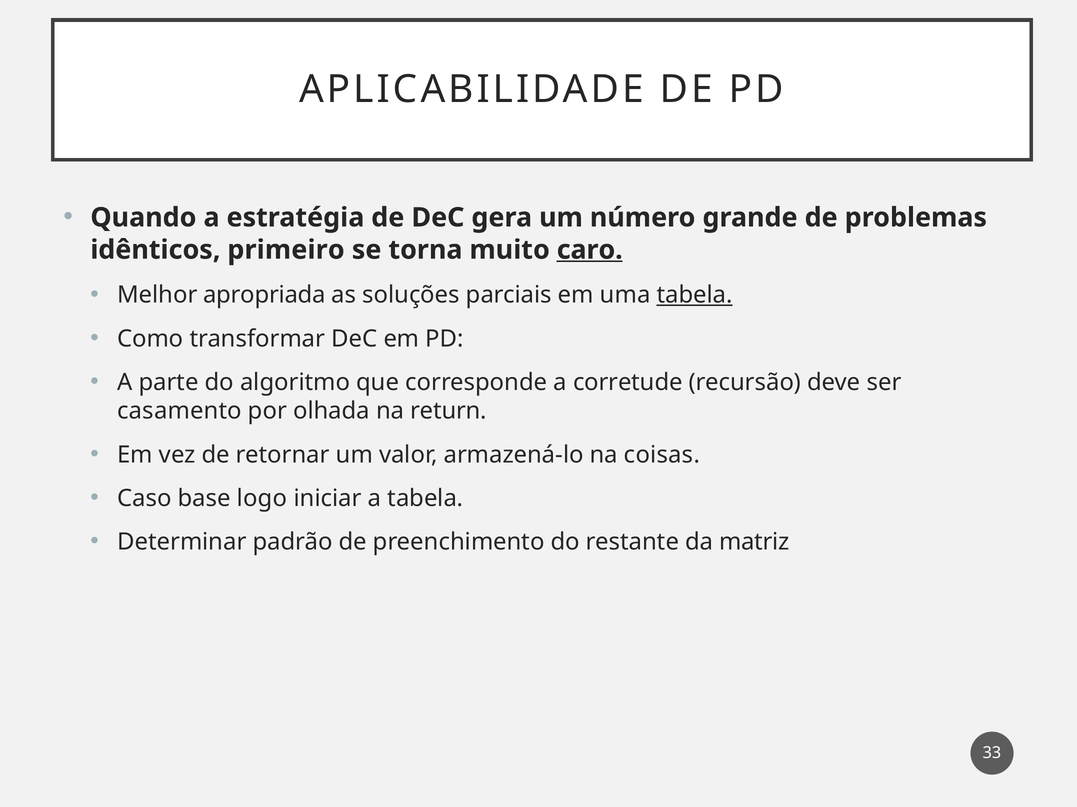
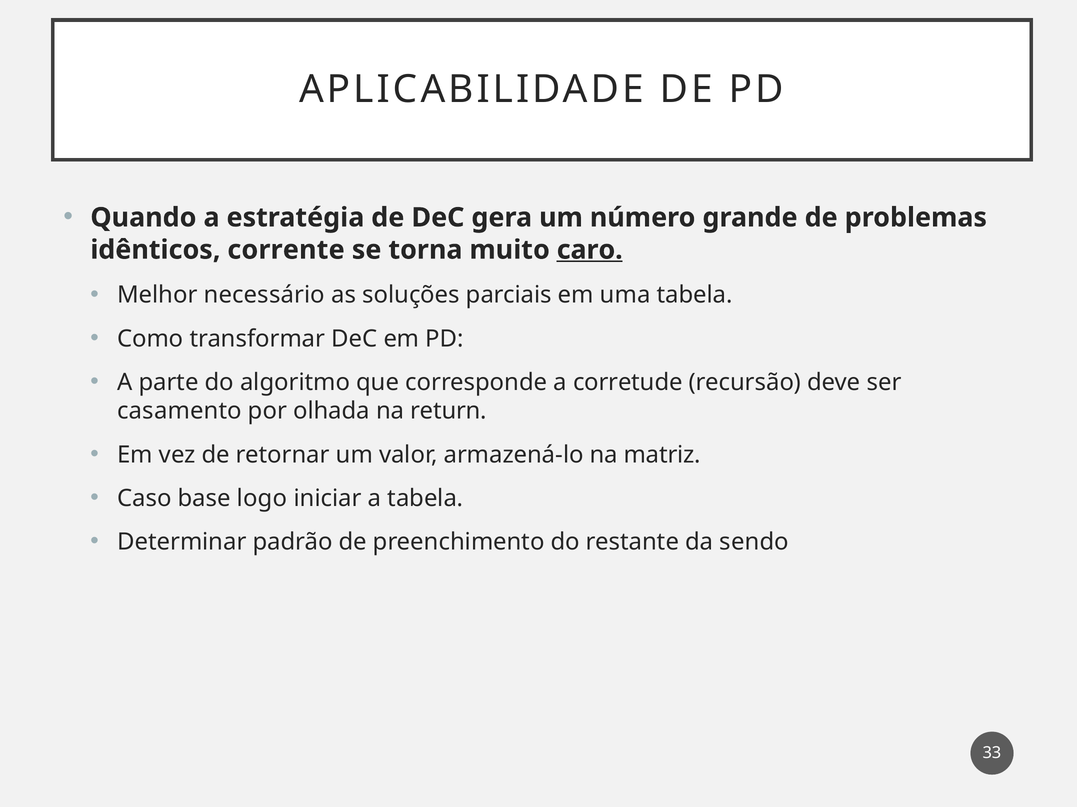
primeiro: primeiro -> corrente
apropriada: apropriada -> necessário
tabela at (695, 295) underline: present -> none
coisas: coisas -> matriz
matriz: matriz -> sendo
